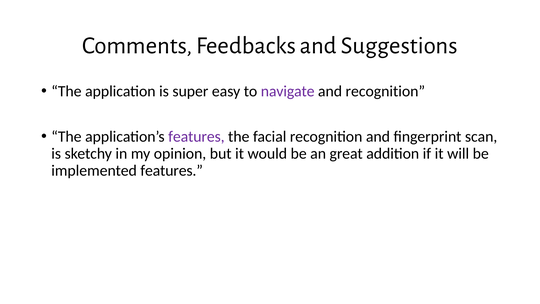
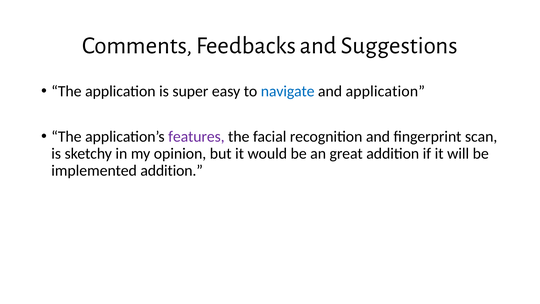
navigate colour: purple -> blue
and recognition: recognition -> application
implemented features: features -> addition
